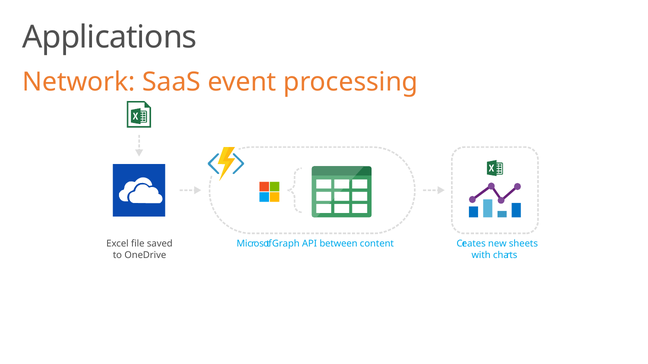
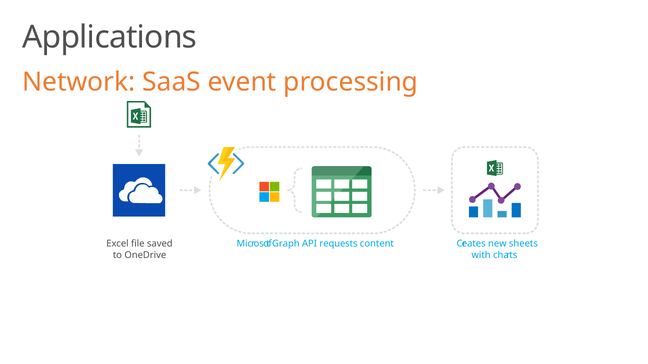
between: between -> requests
